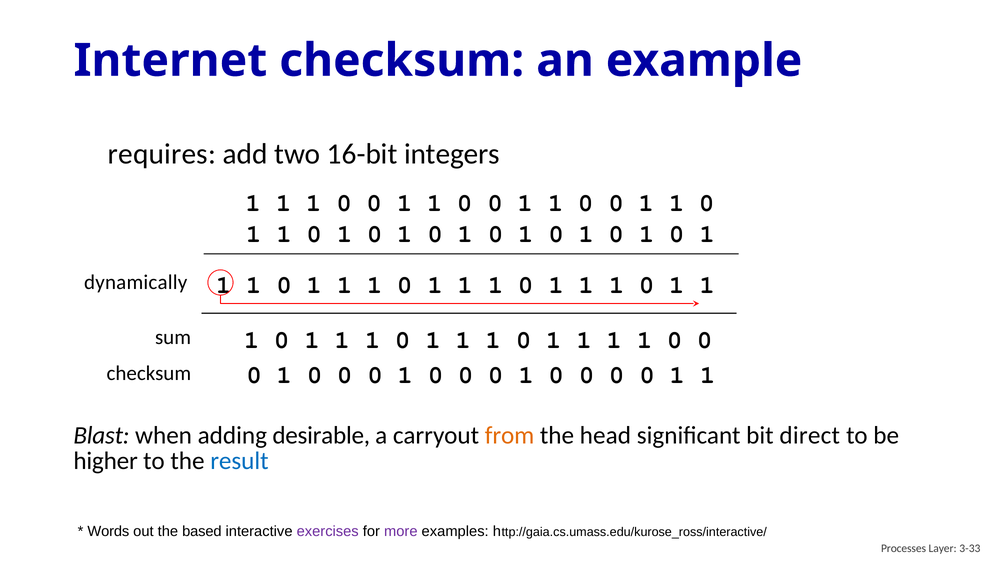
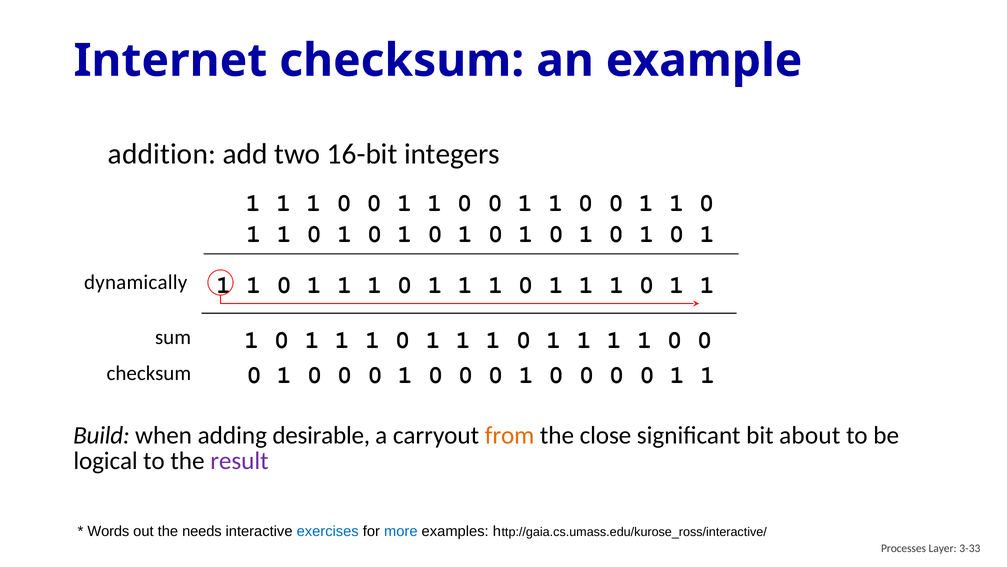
requires: requires -> addition
Blast: Blast -> Build
head: head -> close
direct: direct -> about
higher: higher -> logical
result colour: blue -> purple
based: based -> needs
exercises colour: purple -> blue
more colour: purple -> blue
